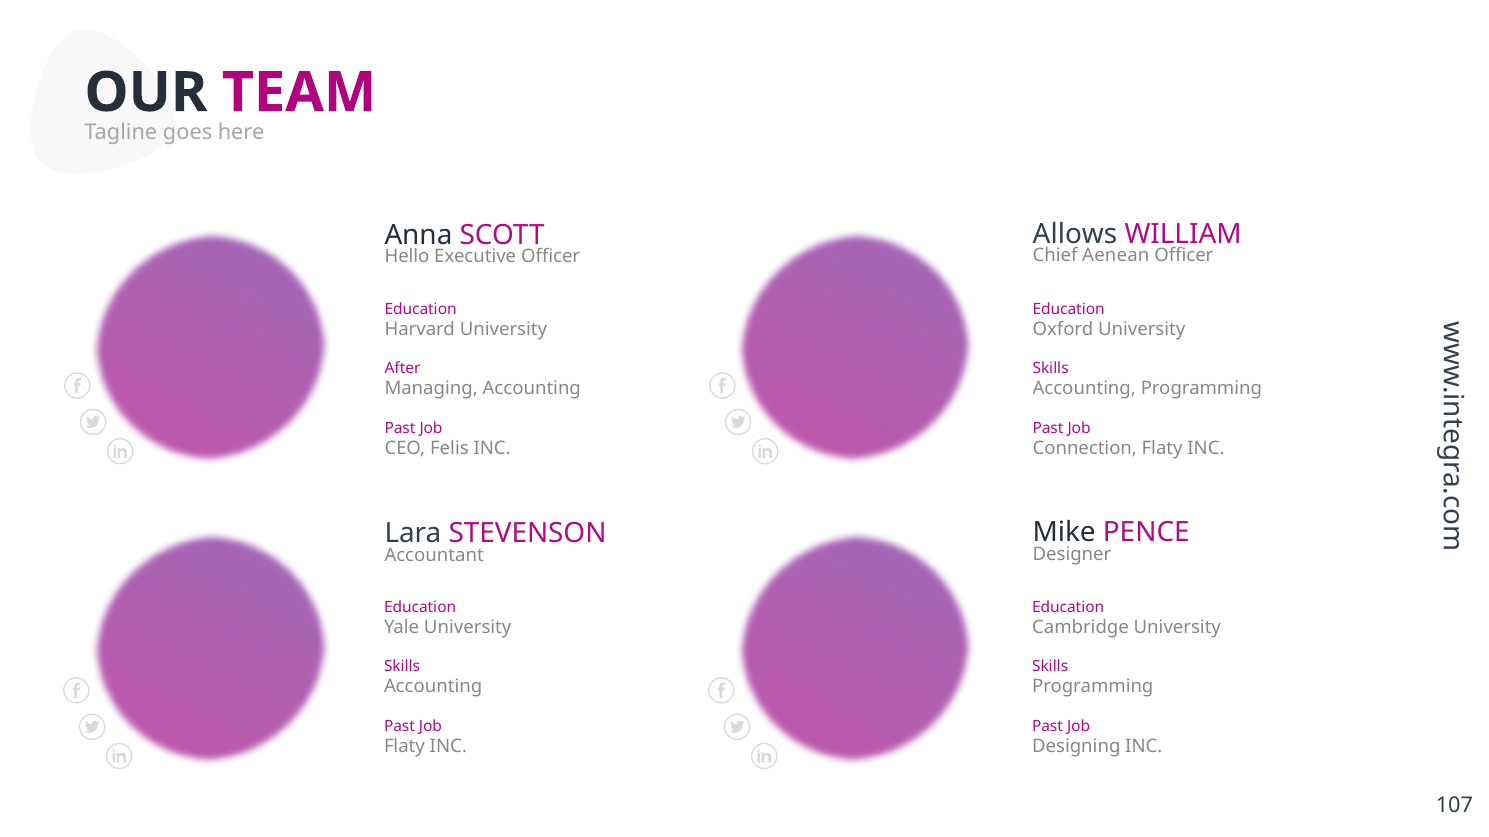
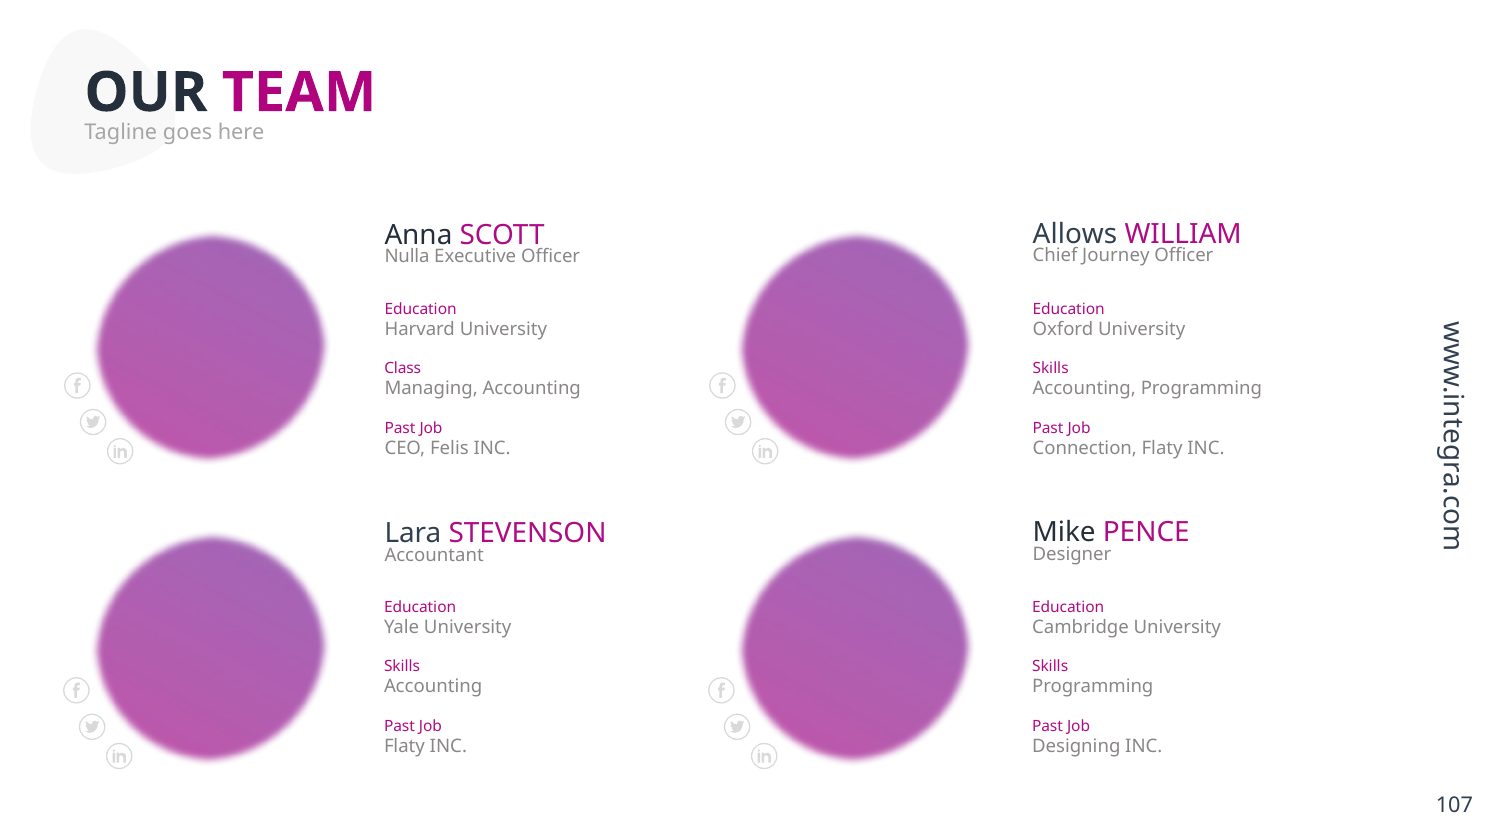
Aenean: Aenean -> Journey
Hello: Hello -> Nulla
After: After -> Class
